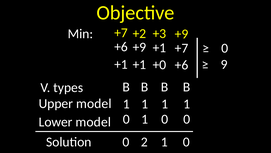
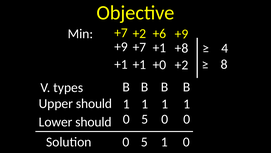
+3: +3 -> +6
+6 at (121, 47): +6 -> +9
+9 at (139, 47): +9 -> +7
+7 at (181, 48): +7 -> +8
0 at (225, 48): 0 -> 4
9: 9 -> 8
+1 +6: +6 -> +2
Upper model: model -> should
1 at (145, 119): 1 -> 5
Lower model: model -> should
2 at (144, 141): 2 -> 5
